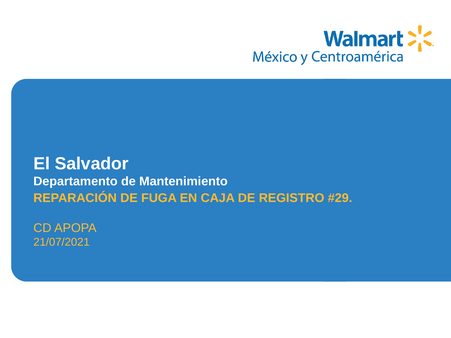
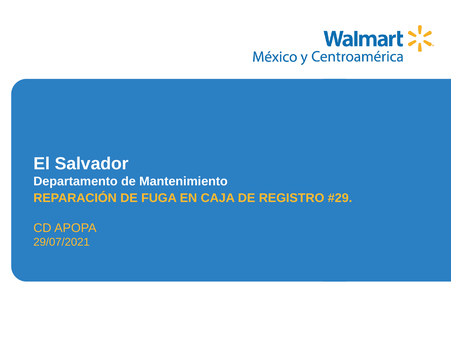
21/07/2021: 21/07/2021 -> 29/07/2021
